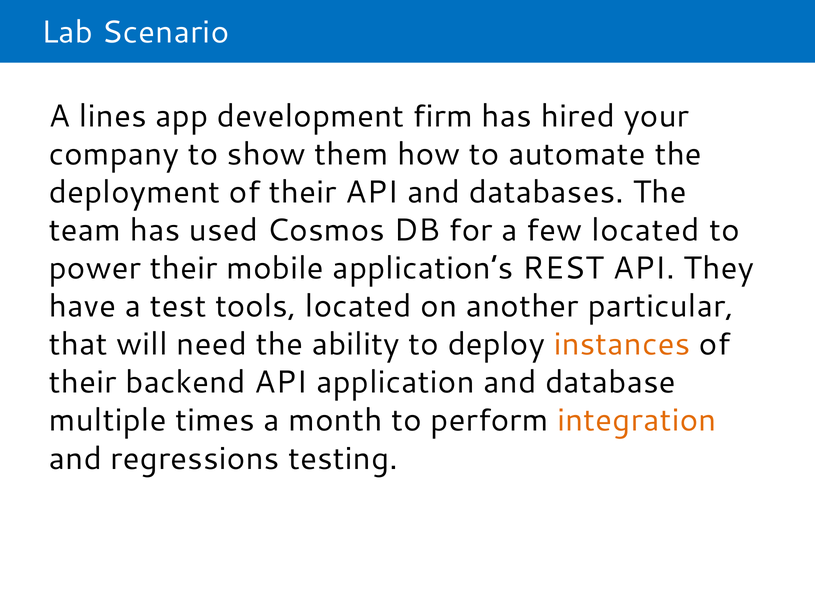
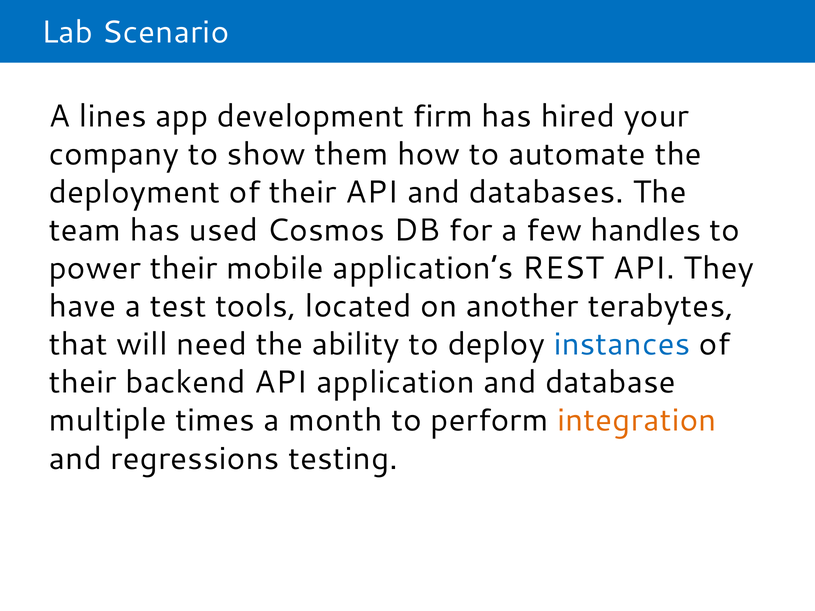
few located: located -> handles
particular: particular -> terabytes
instances colour: orange -> blue
